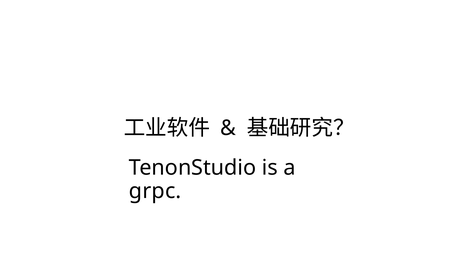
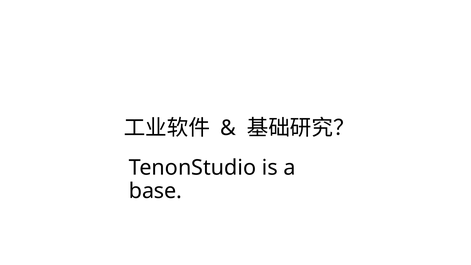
grpc: grpc -> base
